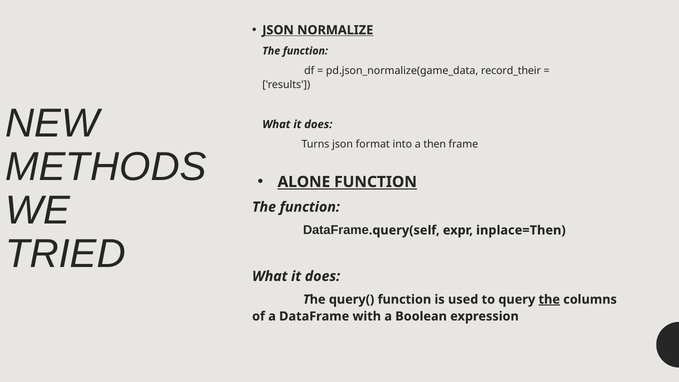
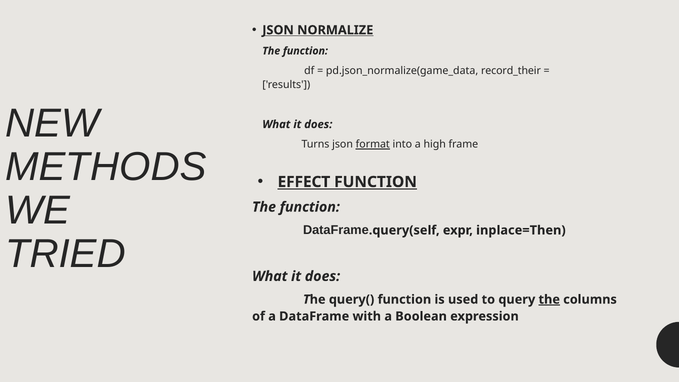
format underline: none -> present
then: then -> high
ALONE: ALONE -> EFFECT
